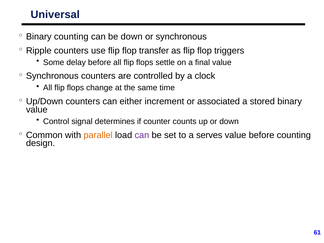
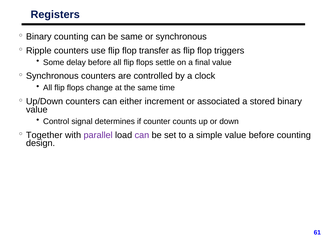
Universal: Universal -> Registers
be down: down -> same
Common: Common -> Together
parallel colour: orange -> purple
serves: serves -> simple
